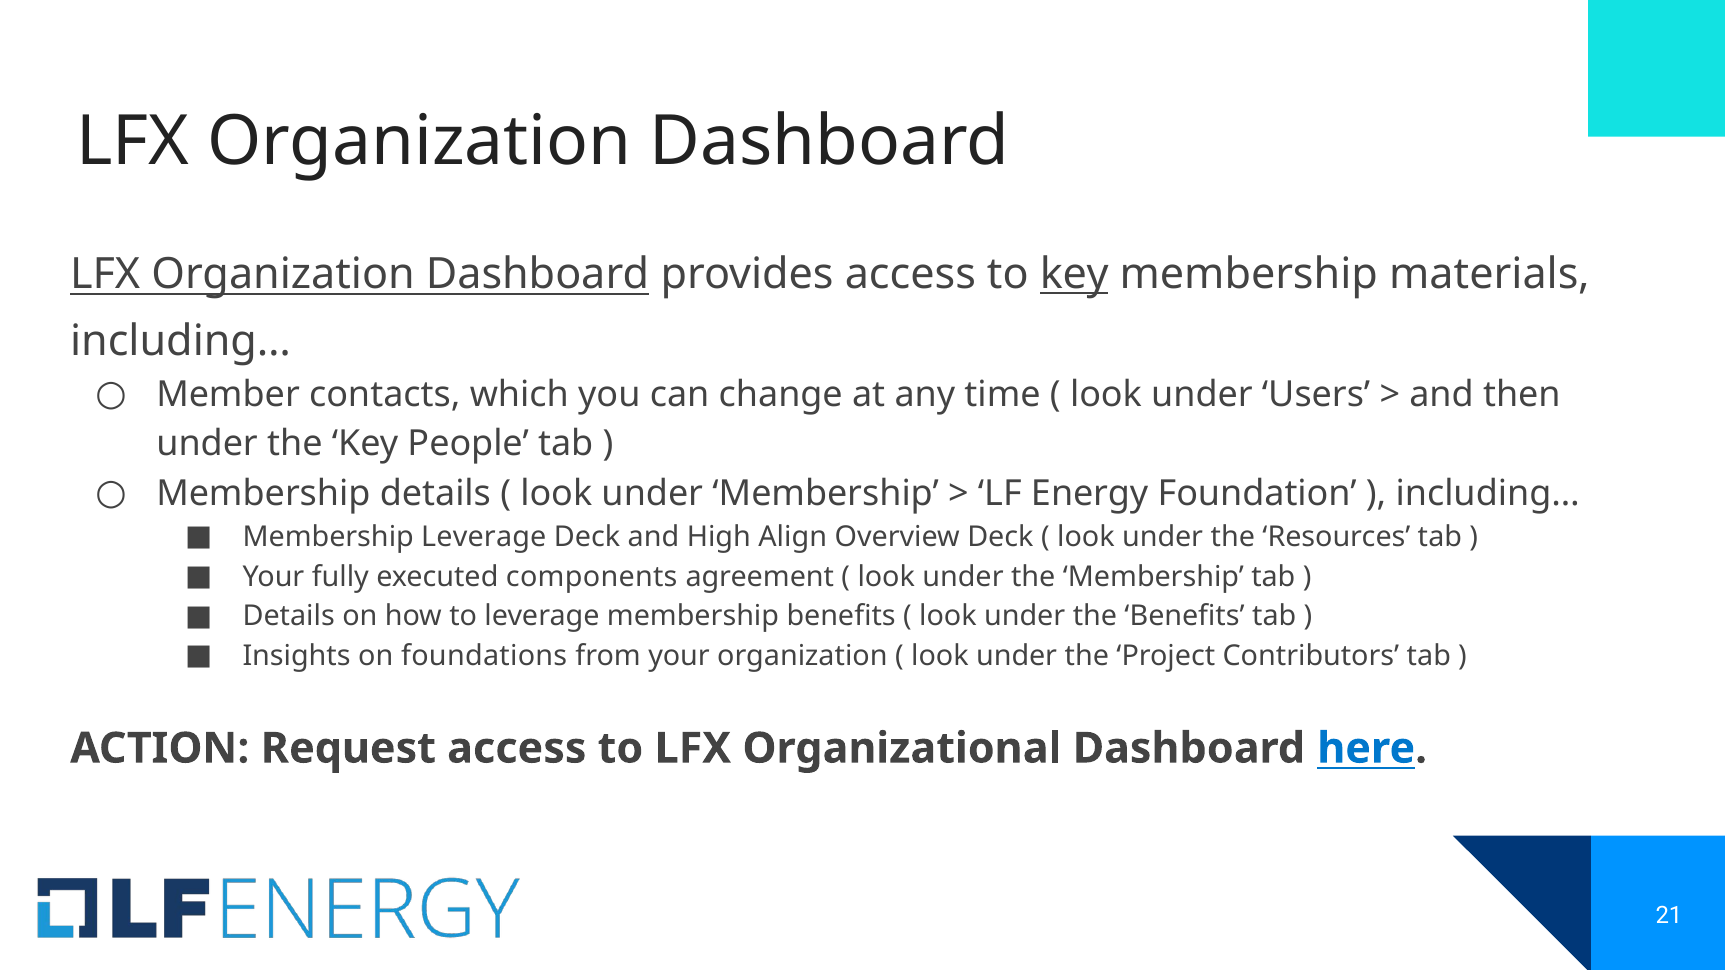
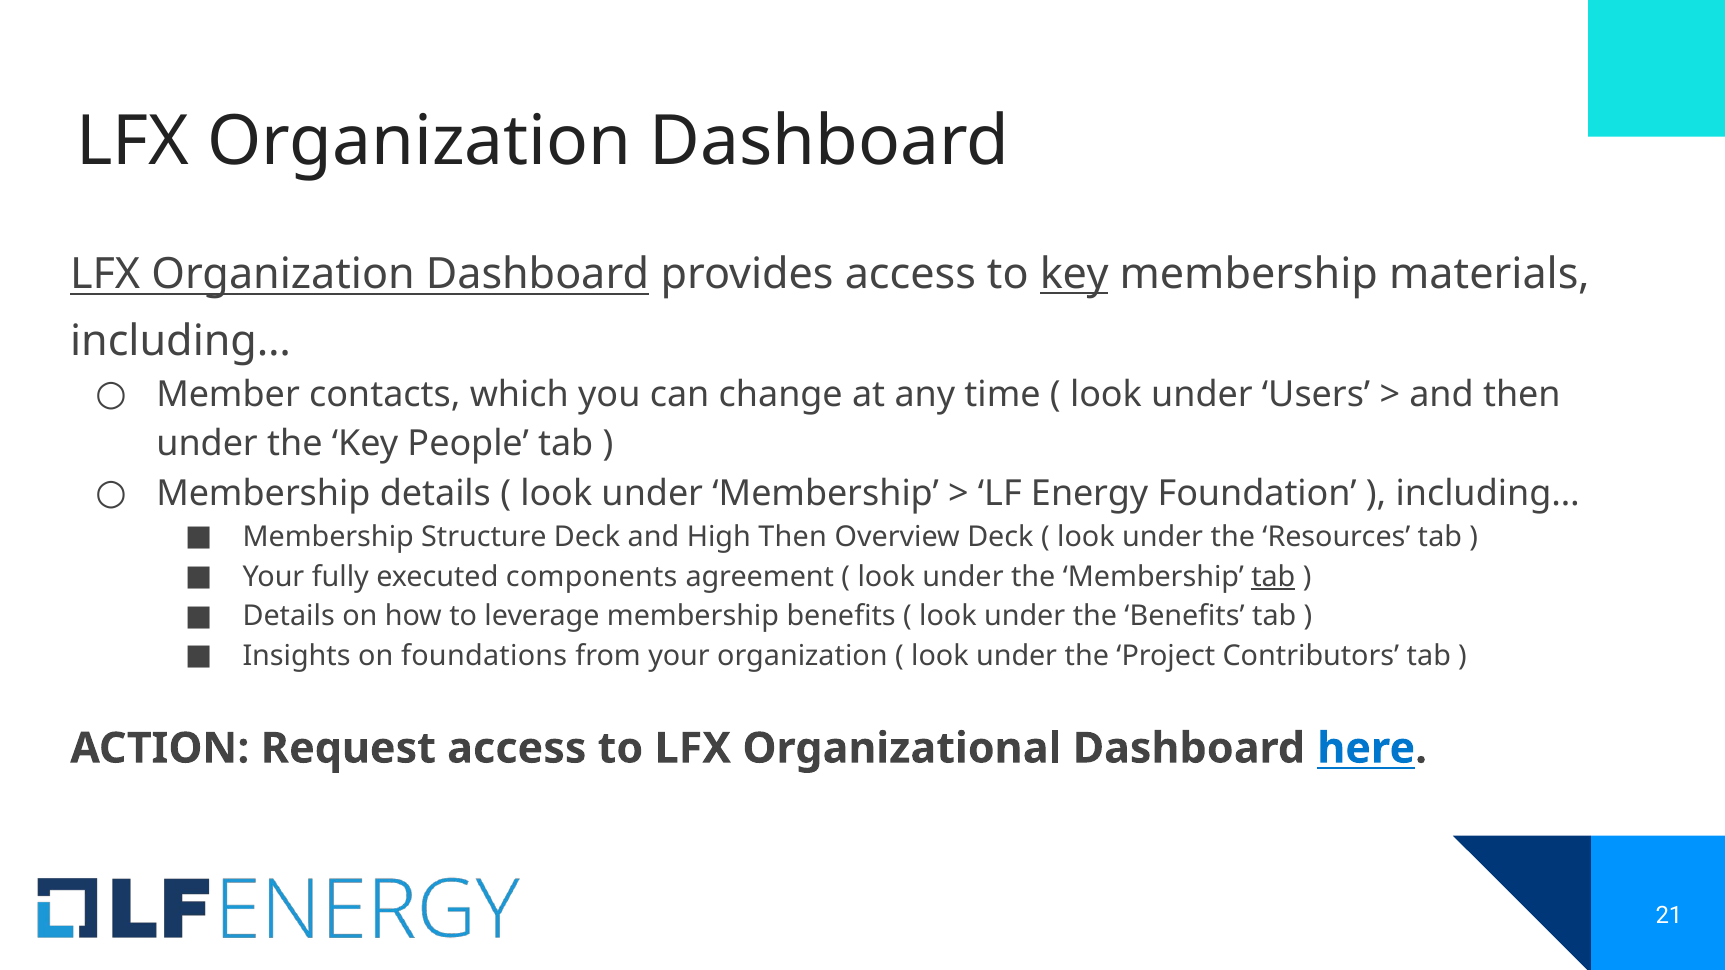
Membership Leverage: Leverage -> Structure
High Align: Align -> Then
tab at (1273, 577) underline: none -> present
